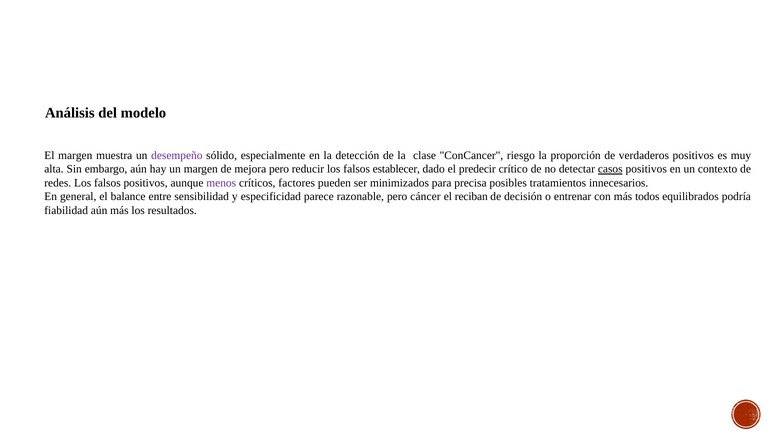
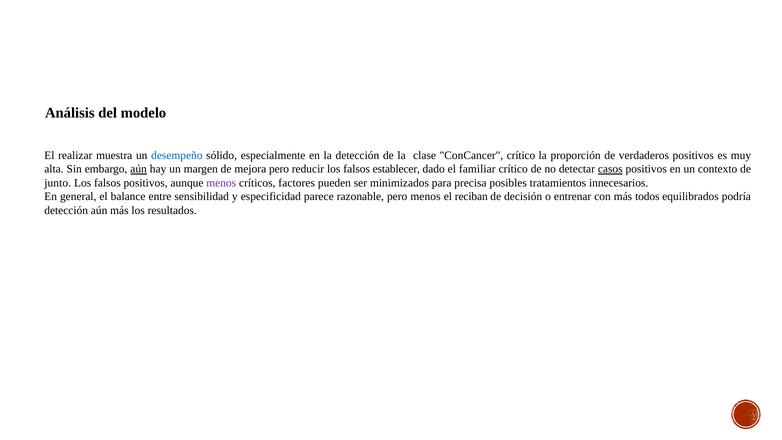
El margen: margen -> realizar
desempeño colour: purple -> blue
ConCancer riesgo: riesgo -> crítico
aún at (139, 169) underline: none -> present
predecir: predecir -> familiar
redes: redes -> junto
pero cáncer: cáncer -> menos
fiabilidad at (66, 210): fiabilidad -> detección
